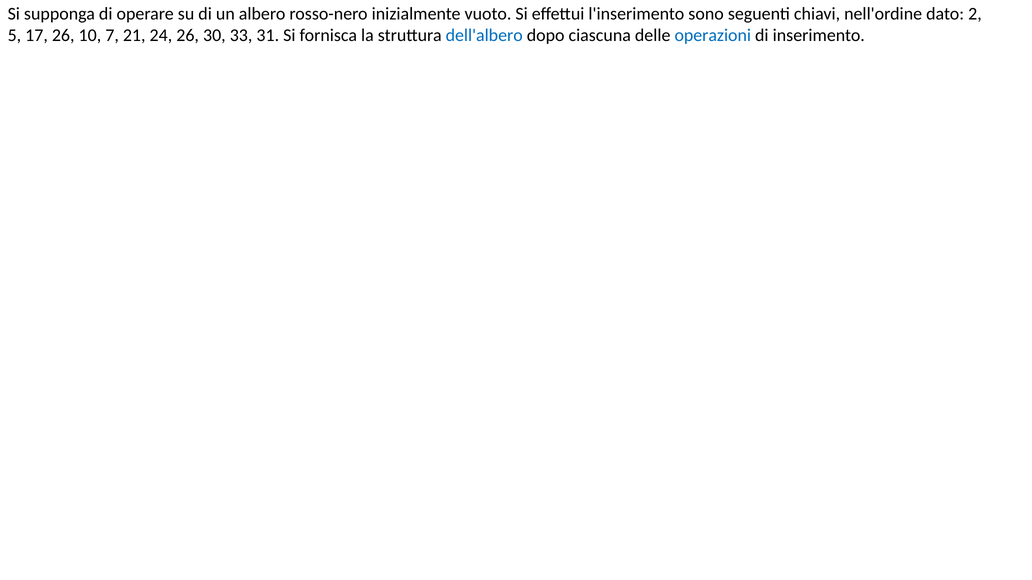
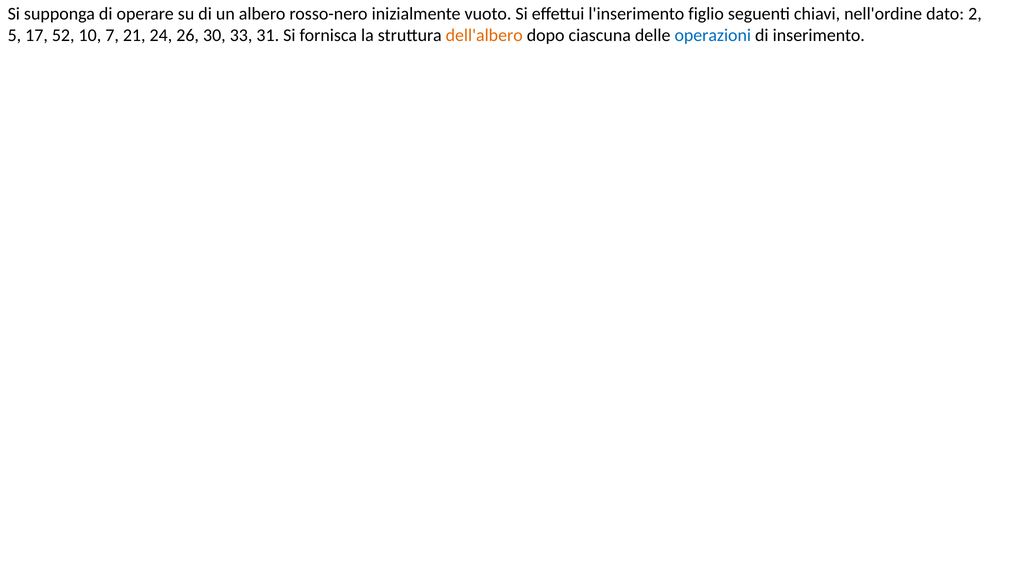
sono: sono -> figlio
17 26: 26 -> 52
dell'albero colour: blue -> orange
